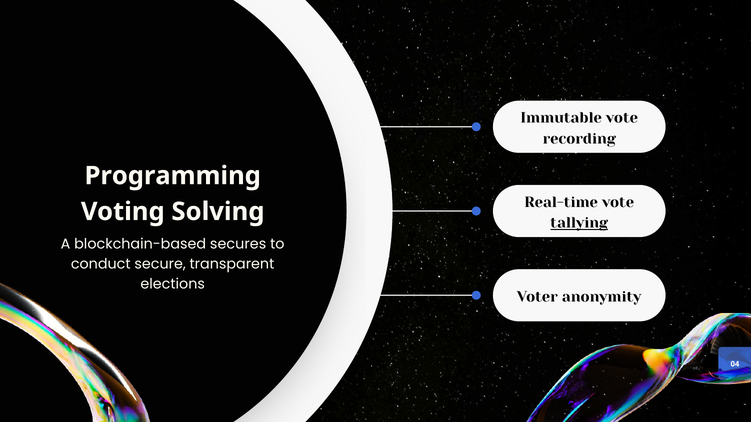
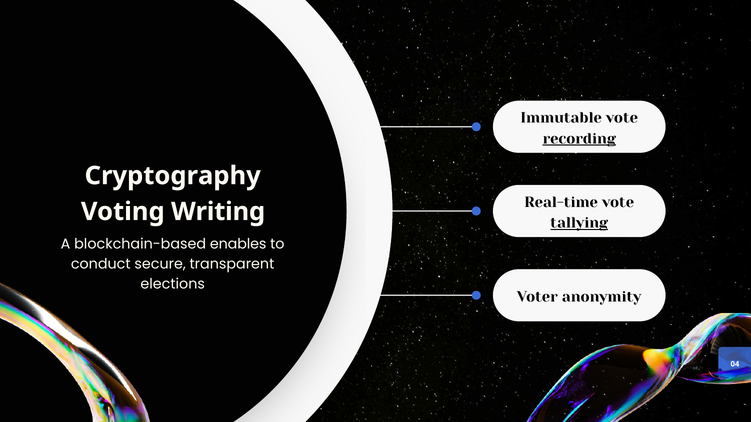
recording underline: none -> present
Programming: Programming -> Cryptography
Solving: Solving -> Writing
secures: secures -> enables
